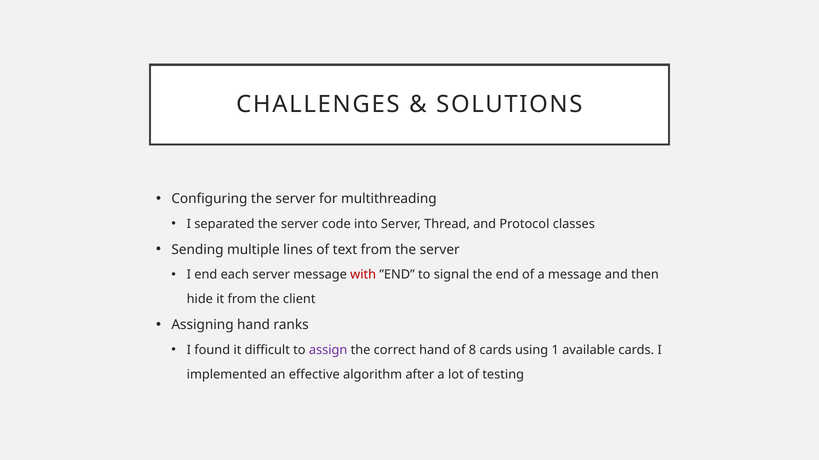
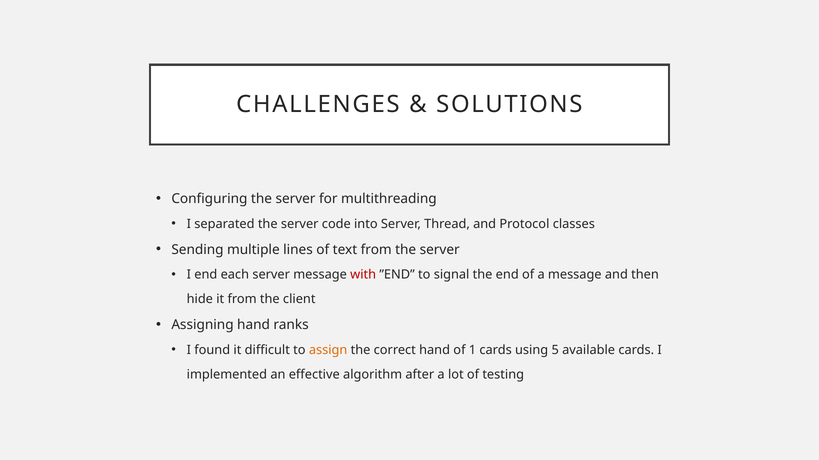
assign colour: purple -> orange
8: 8 -> 1
1: 1 -> 5
